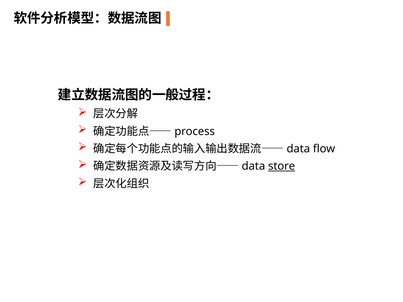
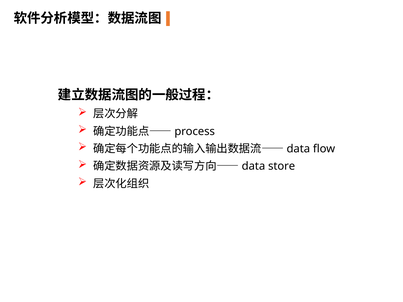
store underline: present -> none
